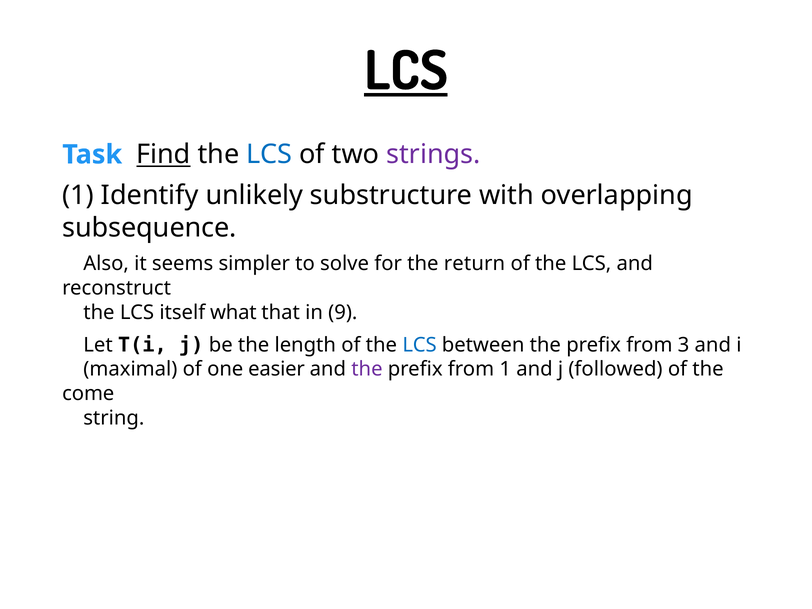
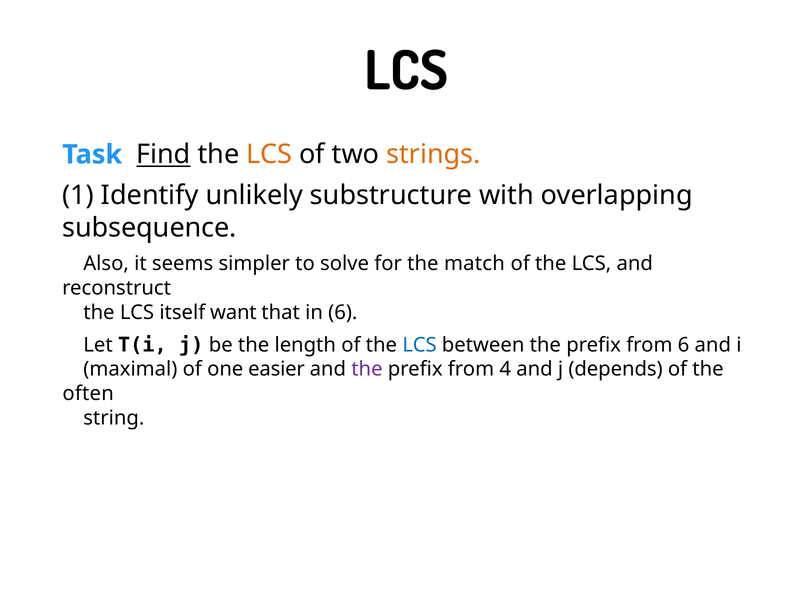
LCS at (406, 71) underline: present -> none
LCS at (269, 155) colour: blue -> orange
strings colour: purple -> orange
return: return -> match
what: what -> want
in 9: 9 -> 6
from 3: 3 -> 6
from 1: 1 -> 4
followed: followed -> depends
come: come -> often
